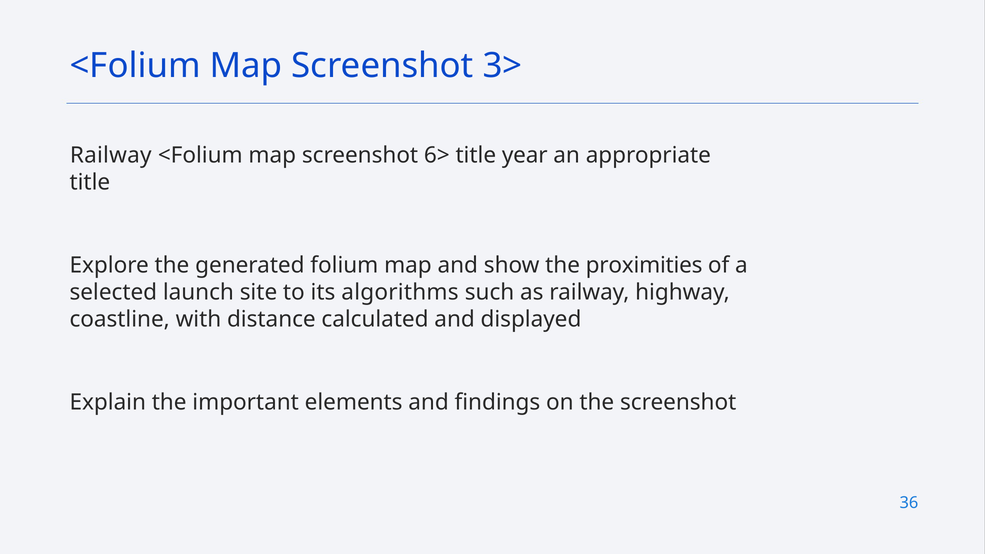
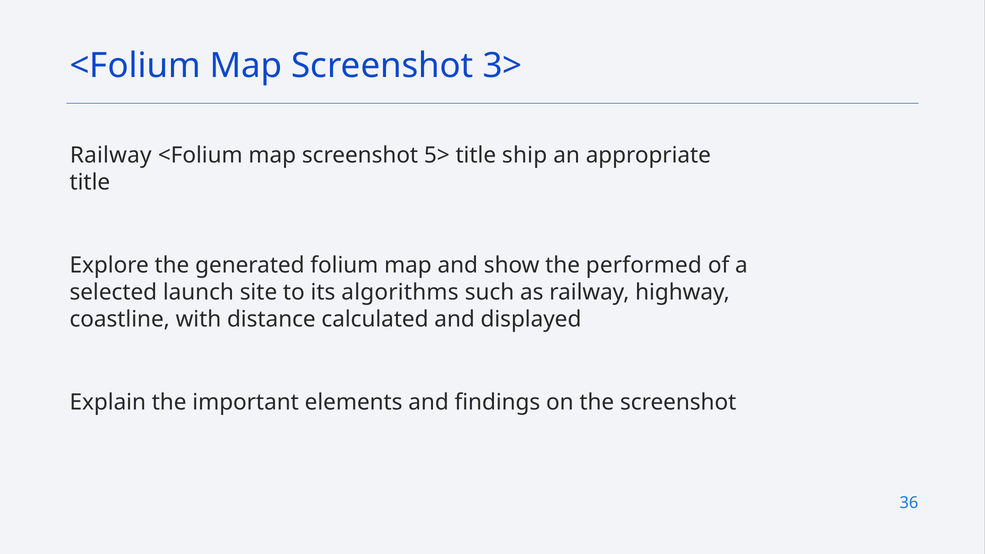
6>: 6> -> 5>
year: year -> ship
proximities: proximities -> performed
